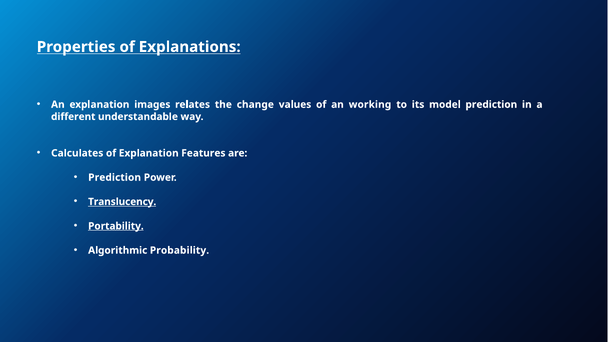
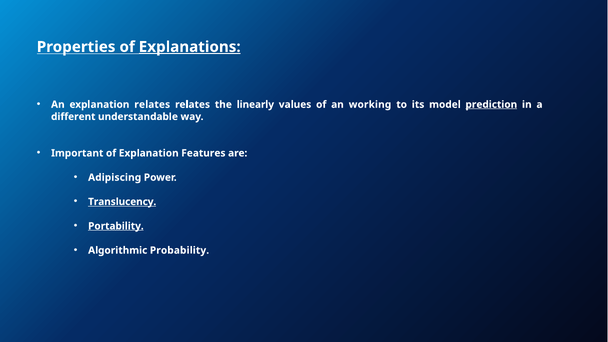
Explanations underline: none -> present
explanation images: images -> relates
change: change -> linearly
prediction at (491, 104) underline: none -> present
Calculates: Calculates -> Important
Prediction at (115, 177): Prediction -> Adipiscing
